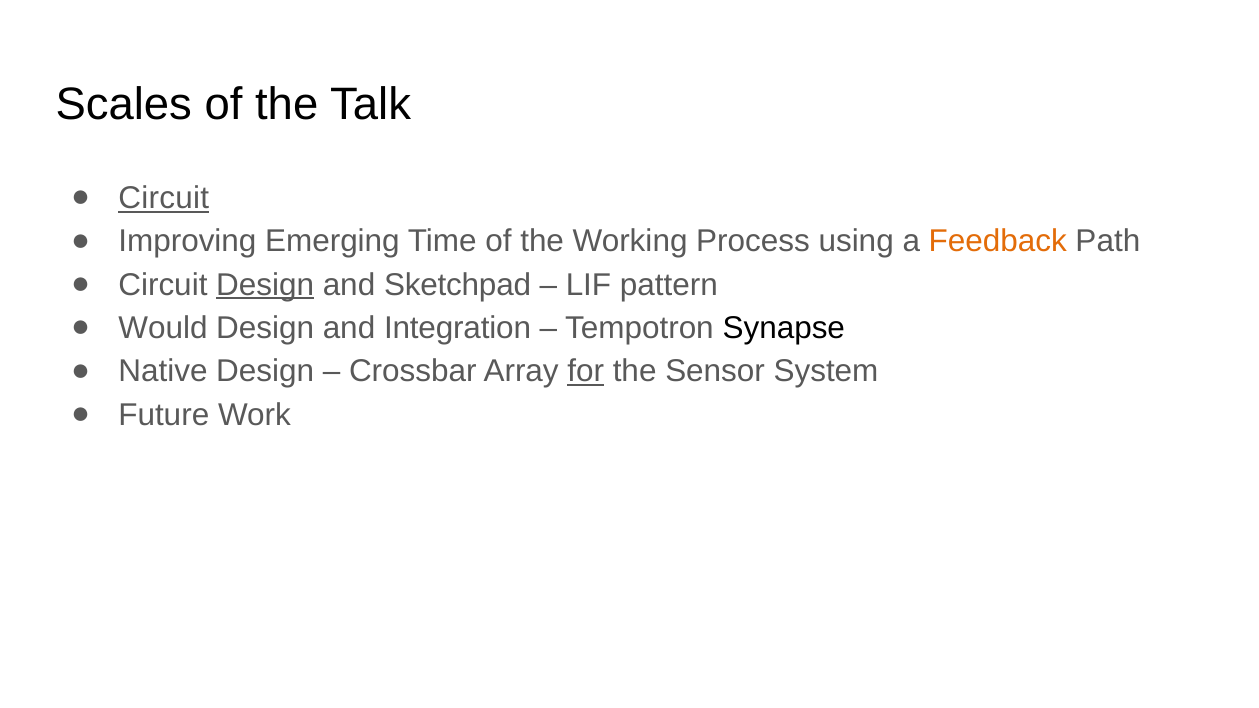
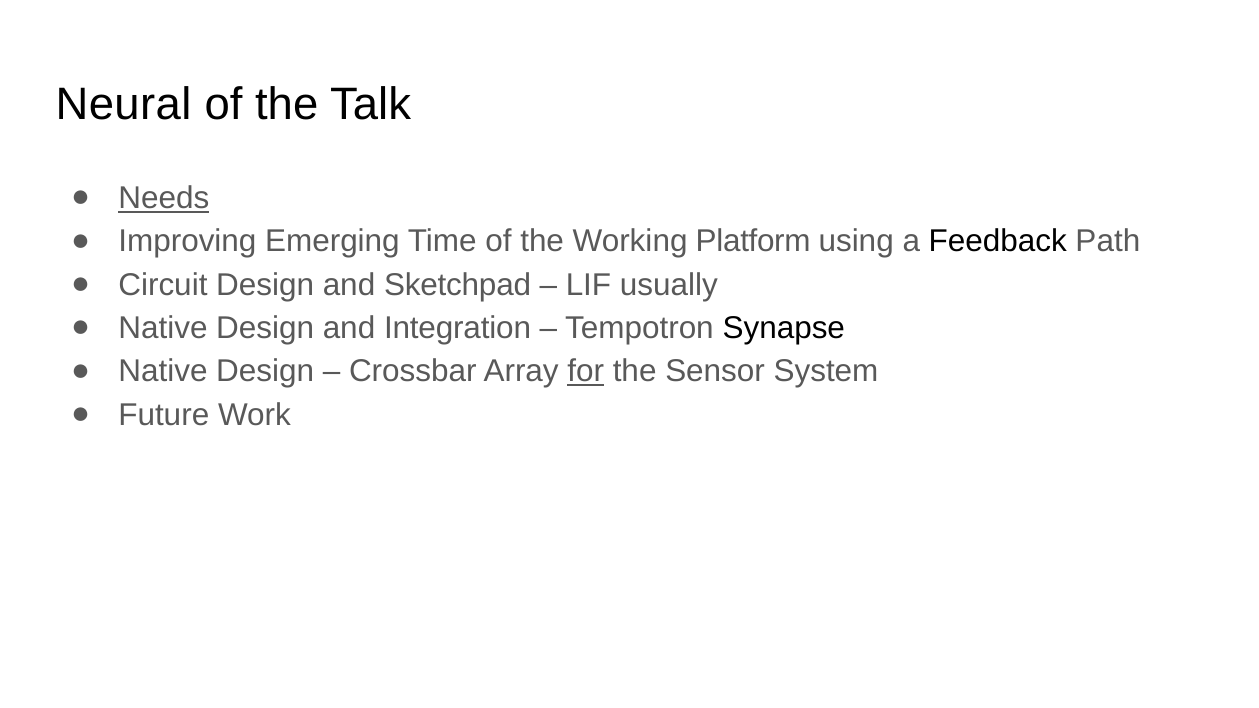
Scales: Scales -> Neural
Circuit at (164, 198): Circuit -> Needs
Process: Process -> Platform
Feedback colour: orange -> black
Design at (265, 285) underline: present -> none
pattern: pattern -> usually
Would at (163, 328): Would -> Native
